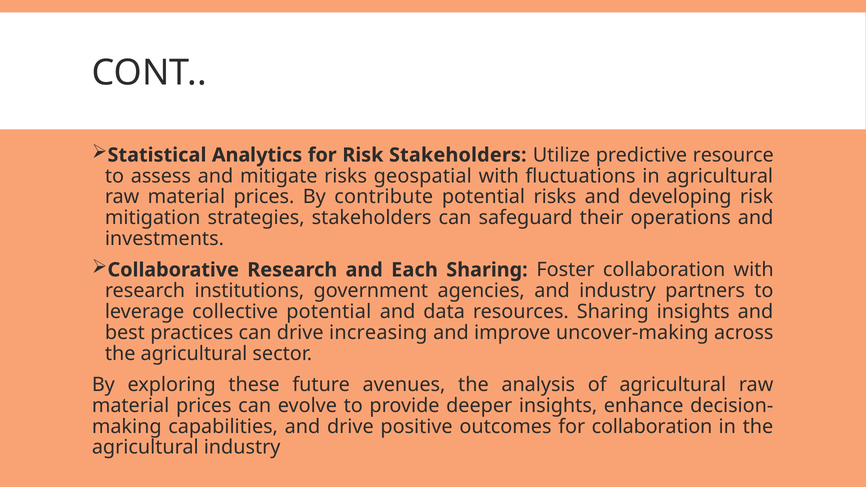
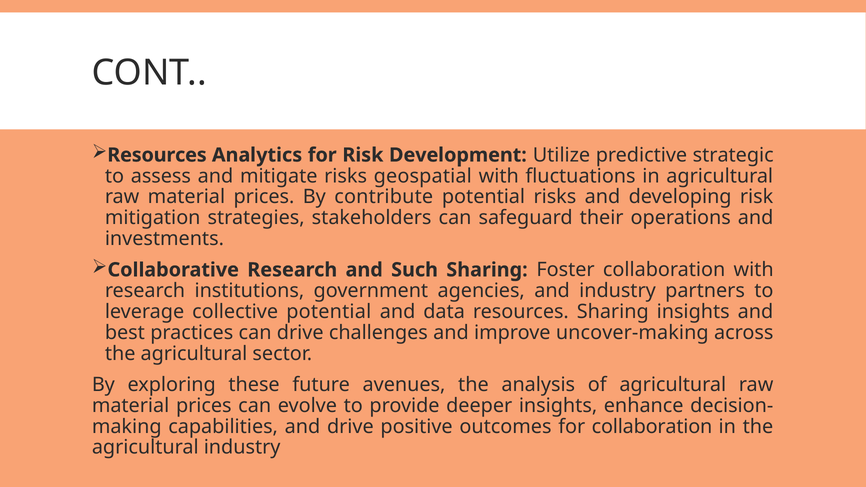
Statistical at (157, 155): Statistical -> Resources
Risk Stakeholders: Stakeholders -> Development
resource: resource -> strategic
Each: Each -> Such
increasing: increasing -> challenges
